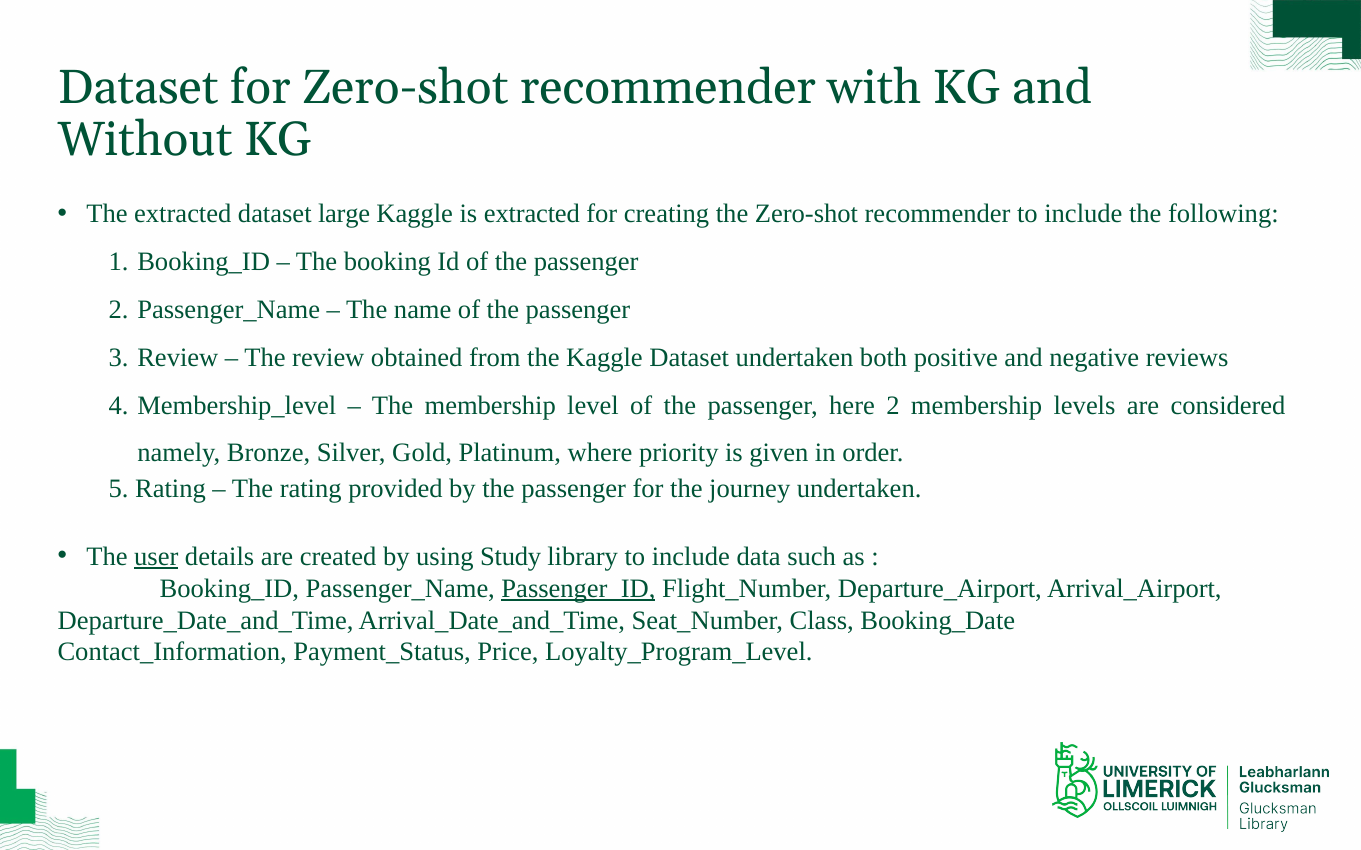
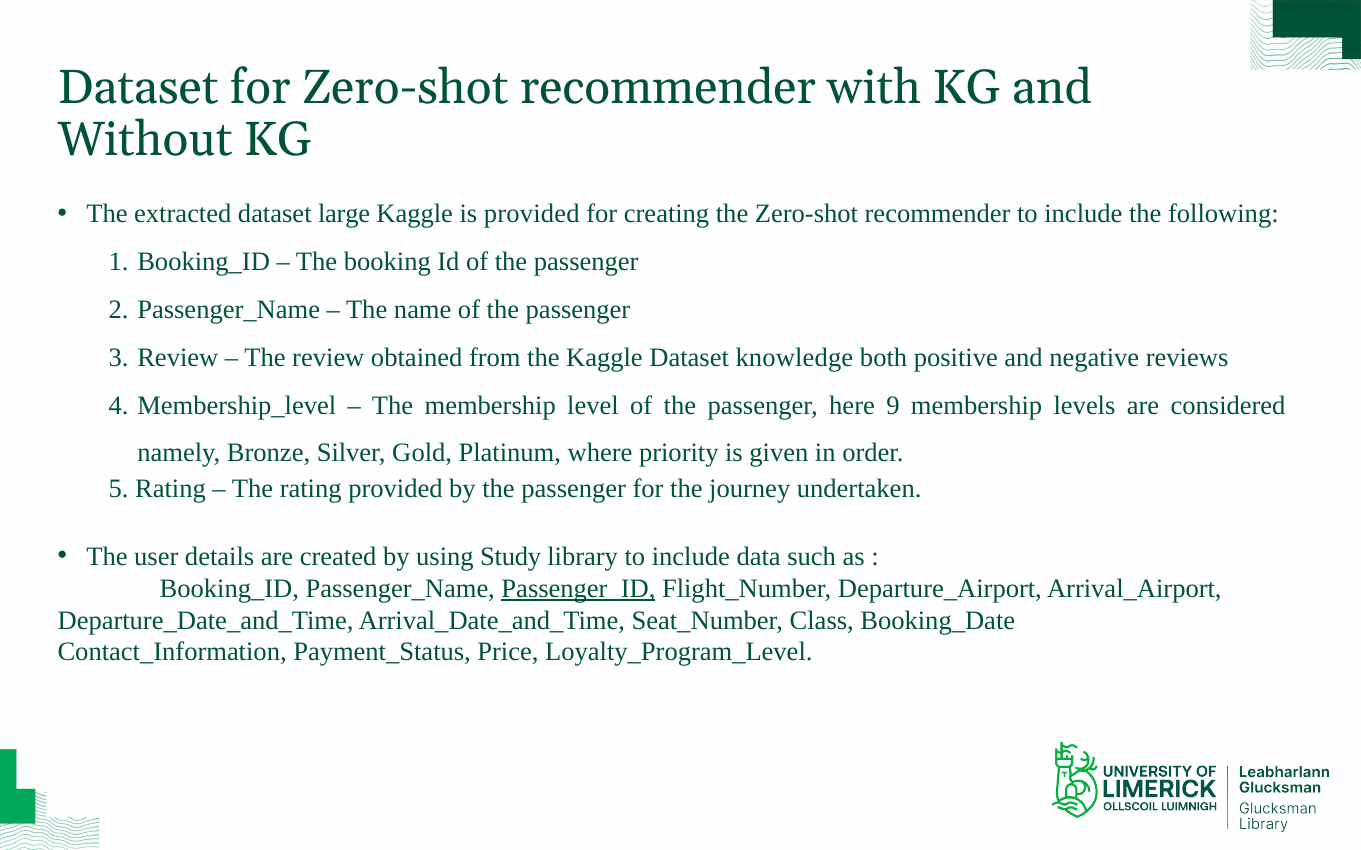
is extracted: extracted -> provided
Dataset undertaken: undertaken -> knowledge
here 2: 2 -> 9
user underline: present -> none
